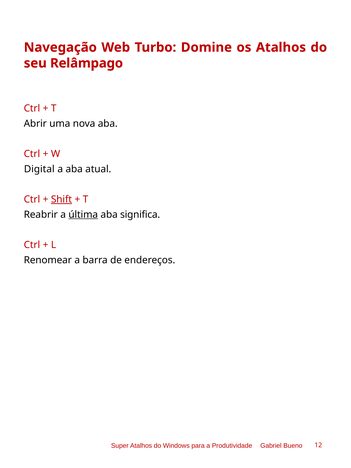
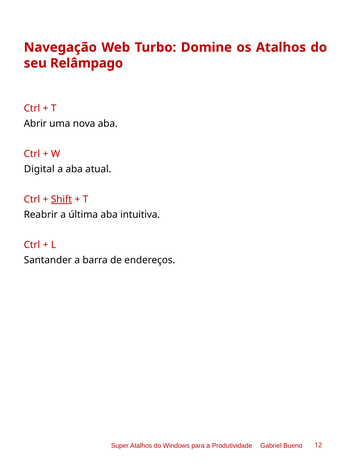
última underline: present -> none
significa: significa -> intuitiva
Renomear: Renomear -> Santander
